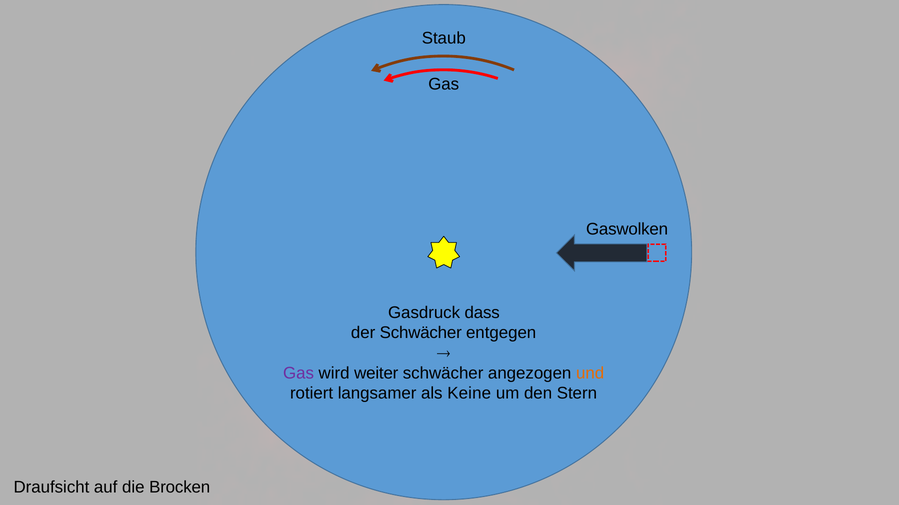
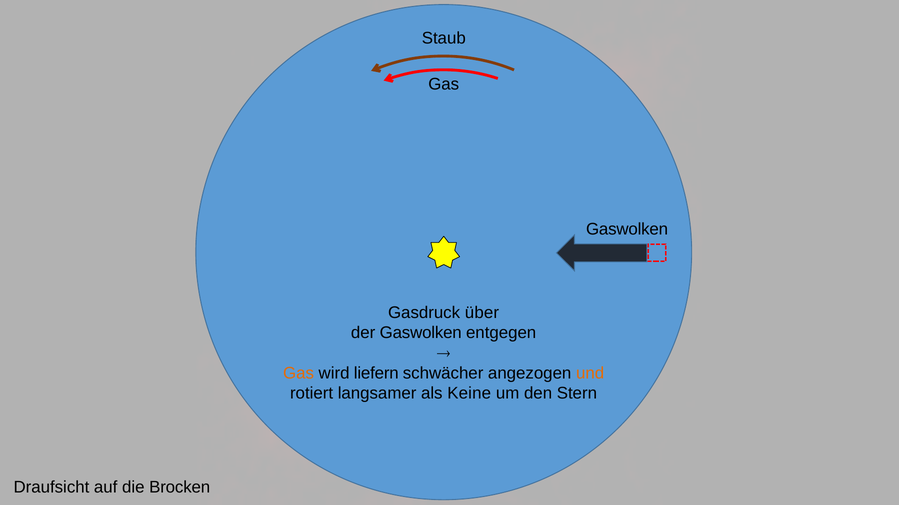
dass: dass -> über
der Schwächer: Schwächer -> Gaswolken
Gas at (299, 374) colour: purple -> orange
weiter: weiter -> liefern
